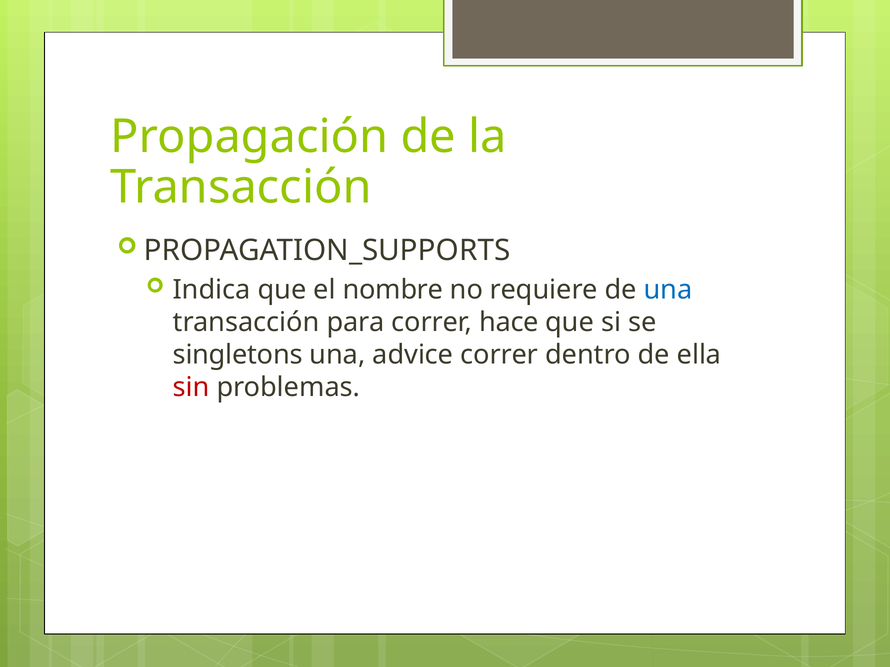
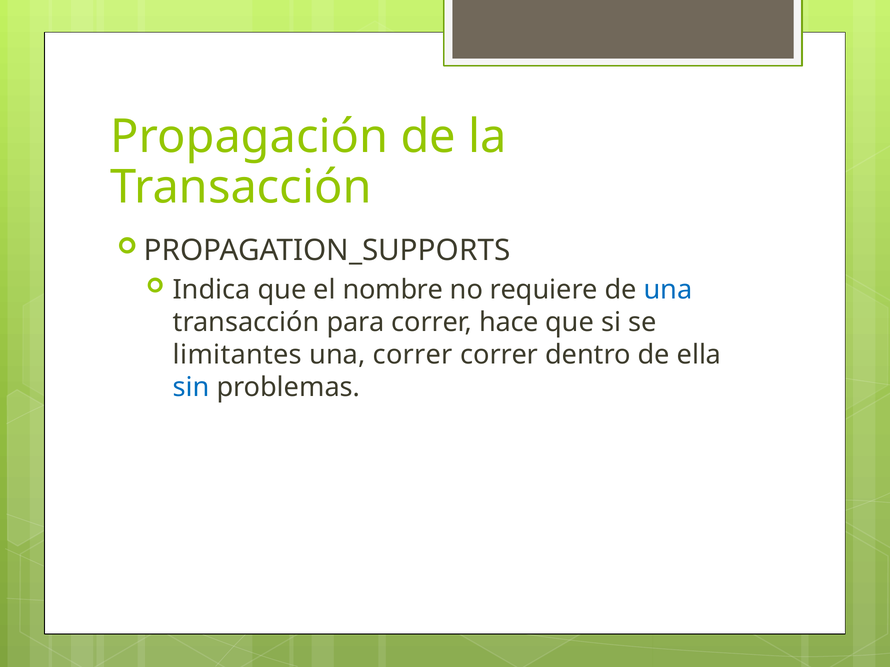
singletons: singletons -> limitantes
una advice: advice -> correr
sin colour: red -> blue
